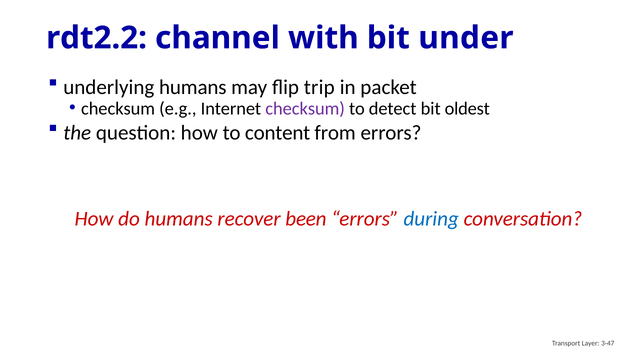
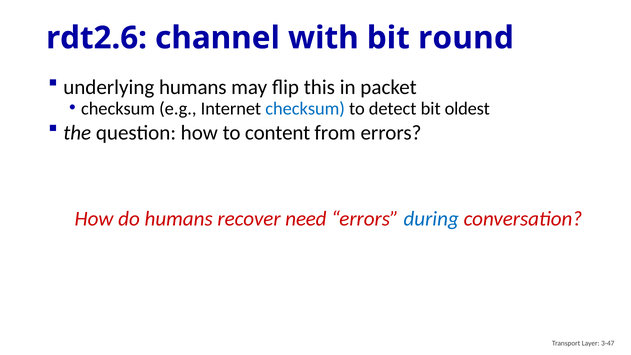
rdt2.2: rdt2.2 -> rdt2.6
under: under -> round
trip: trip -> this
checksum at (305, 108) colour: purple -> blue
been: been -> need
